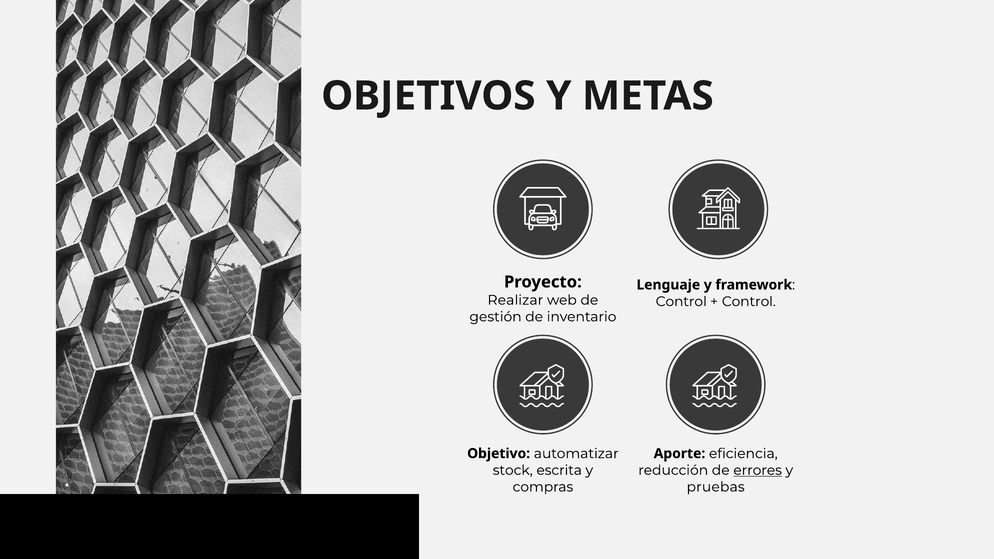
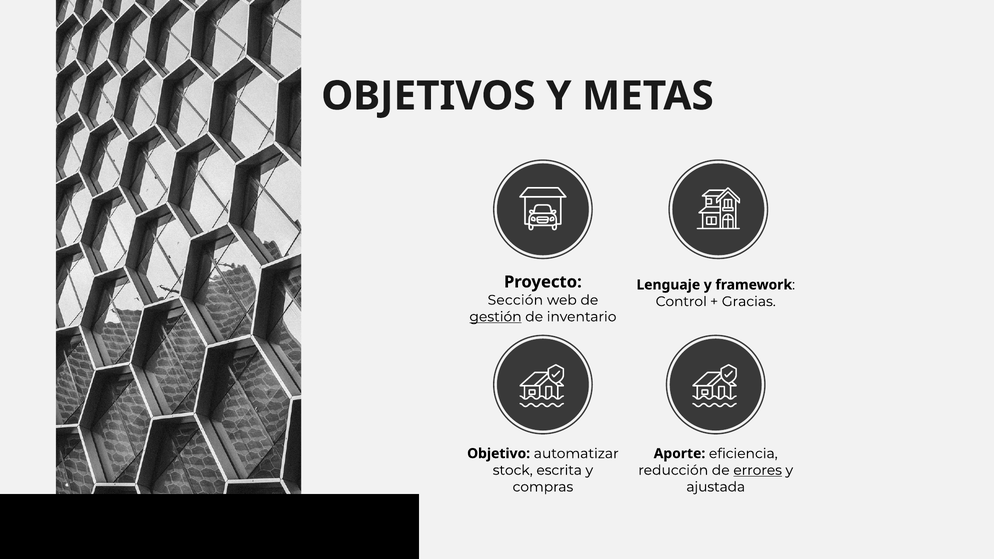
Realizar: Realizar -> Sección
Control at (749, 302): Control -> Gracias
gestión underline: none -> present
pruebas: pruebas -> ajustada
